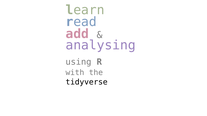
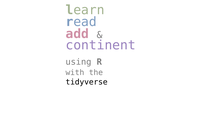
analysing: analysing -> continent
